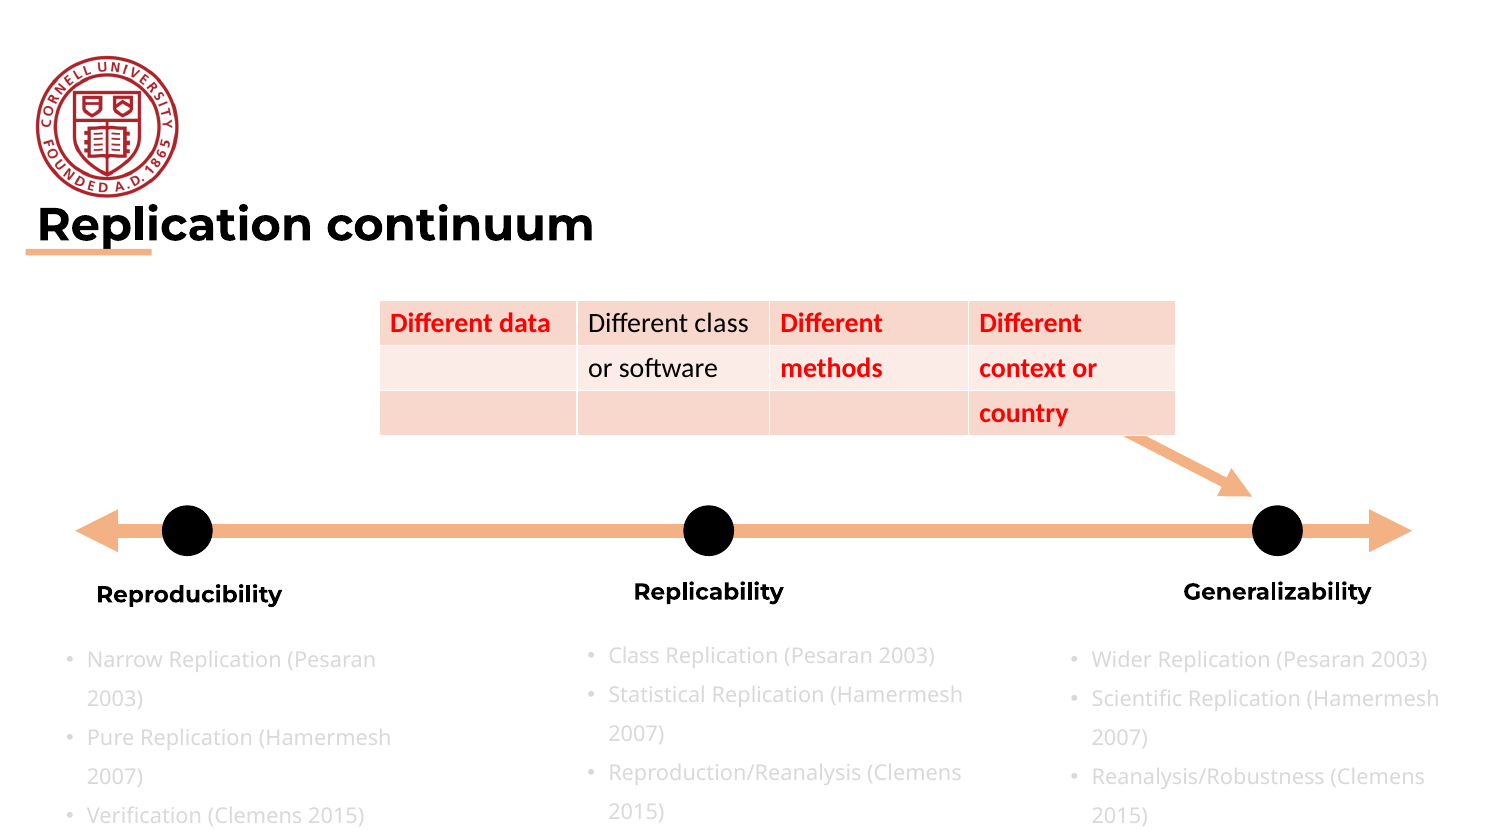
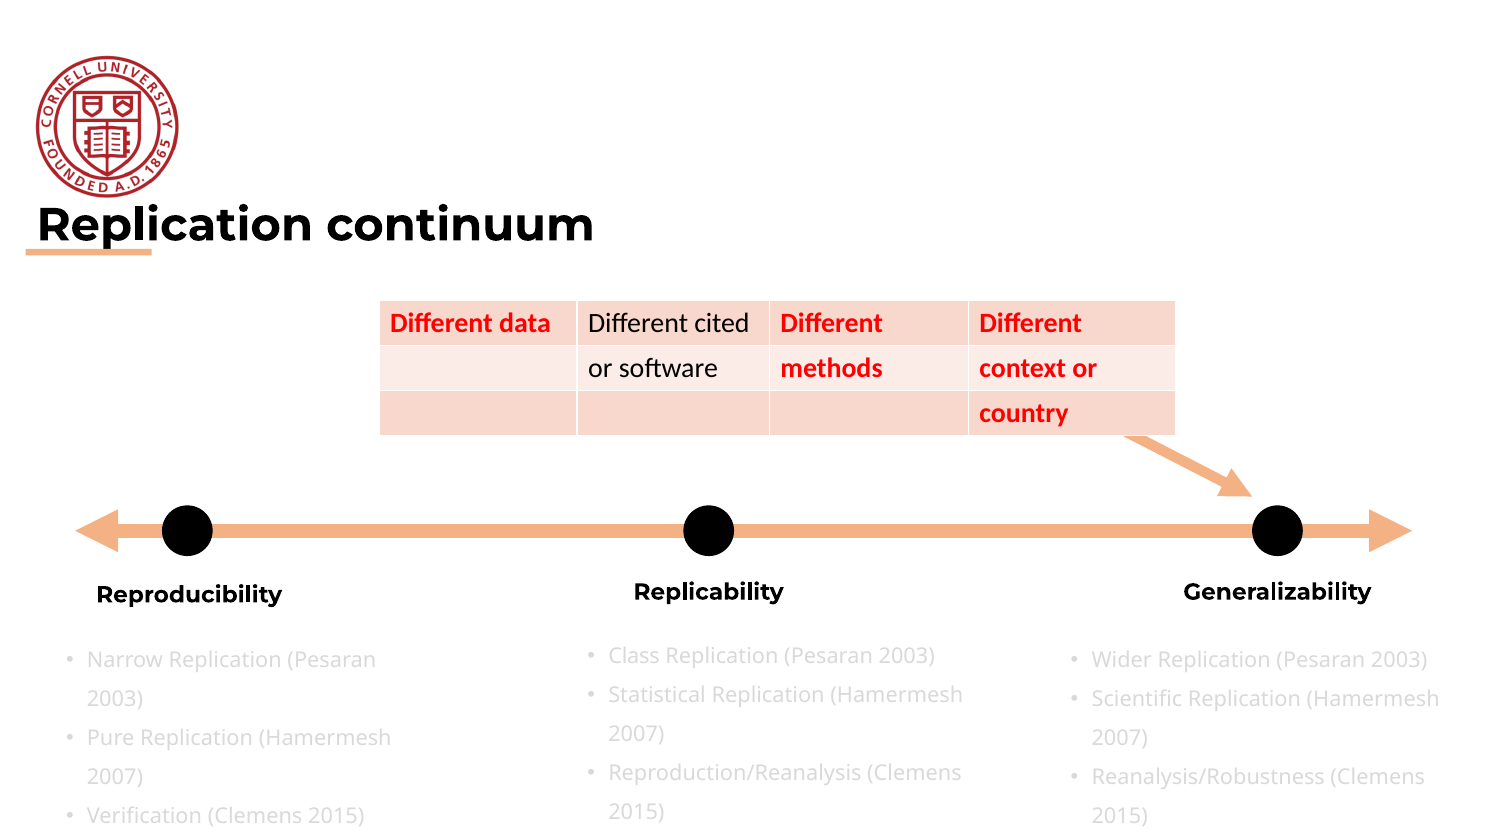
Different class: class -> cited
